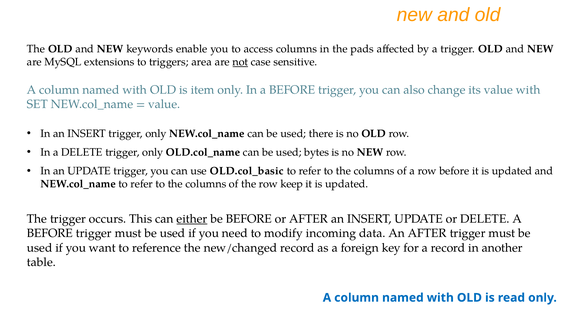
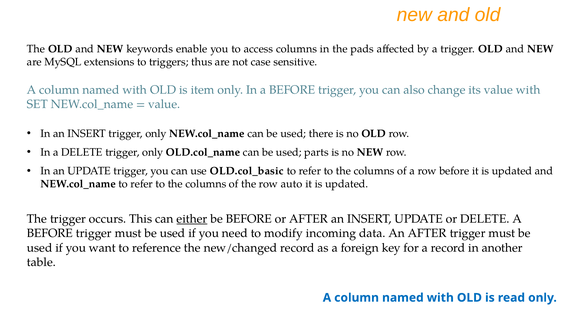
area: area -> thus
not underline: present -> none
bytes: bytes -> parts
keep: keep -> auto
